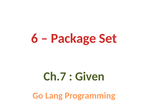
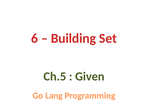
Package: Package -> Building
Ch.7: Ch.7 -> Ch.5
